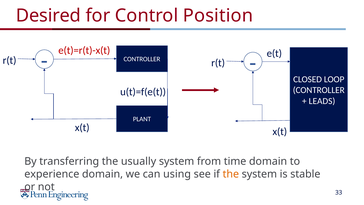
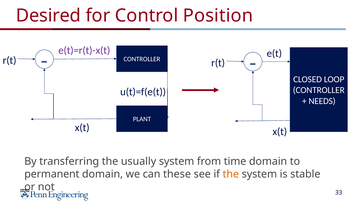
e(t)=r(t)-x(t colour: red -> purple
LEADS: LEADS -> NEEDS
experience: experience -> permanent
using: using -> these
